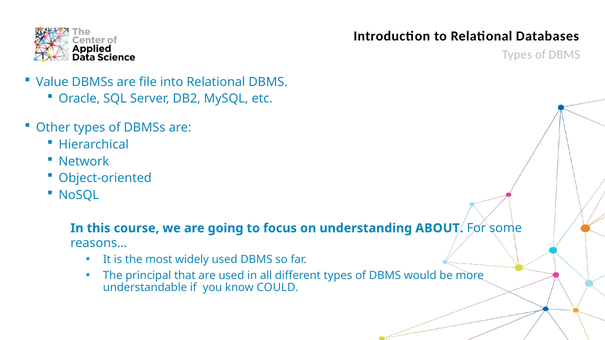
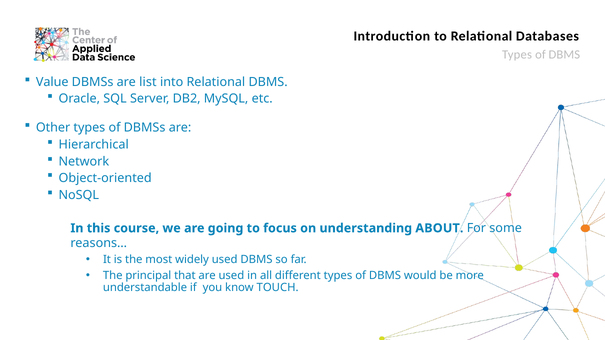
file: file -> list
COULD: COULD -> TOUCH
